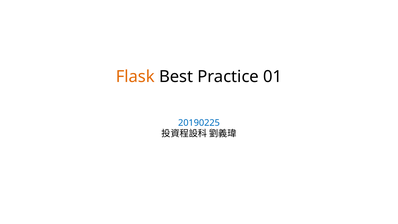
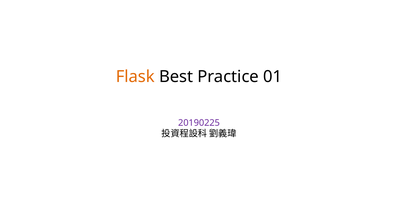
20190225 colour: blue -> purple
